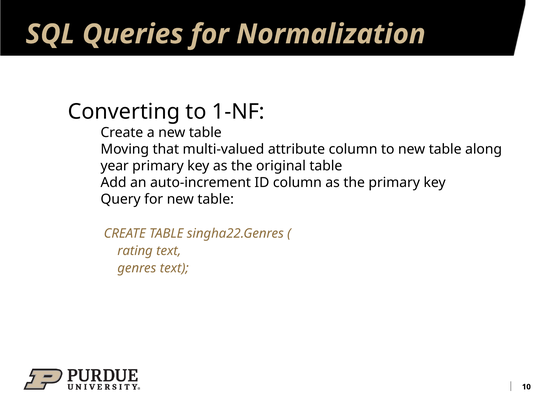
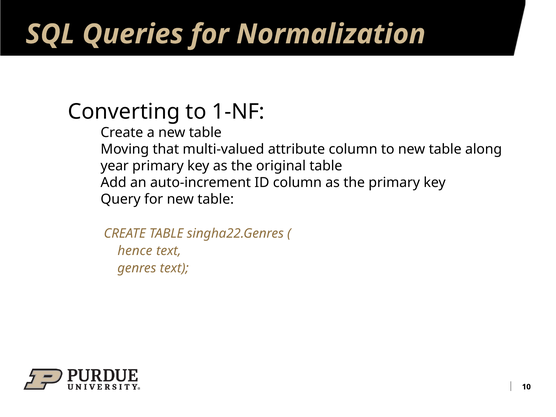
rating: rating -> hence
